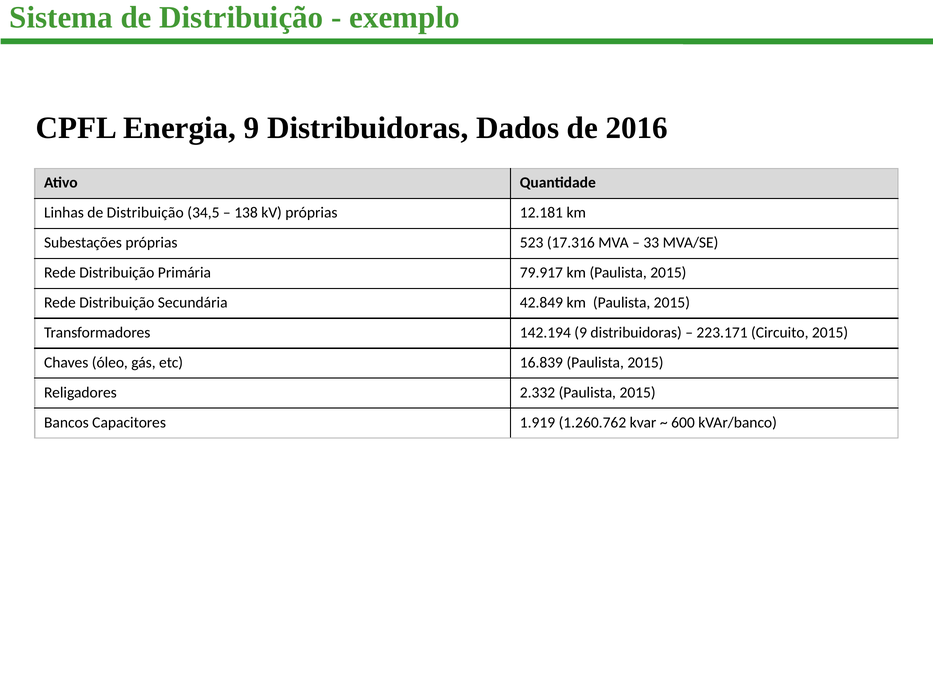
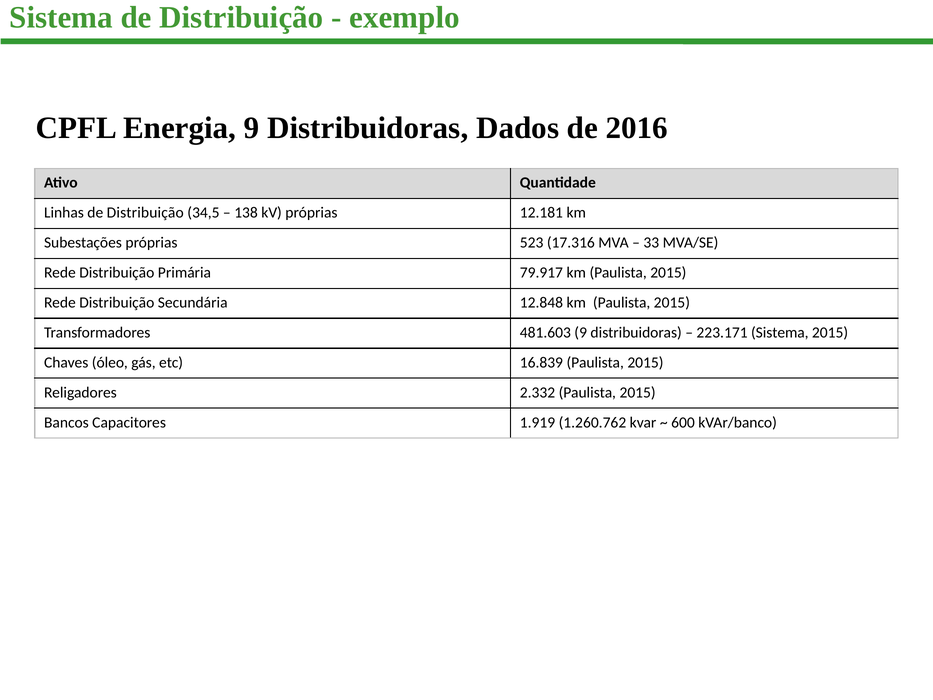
42.849: 42.849 -> 12.848
142.194: 142.194 -> 481.603
223.171 Circuito: Circuito -> Sistema
